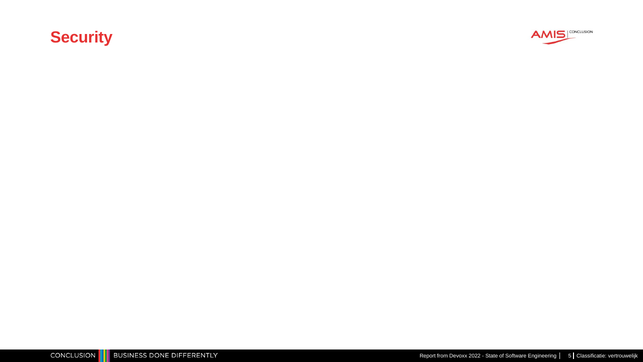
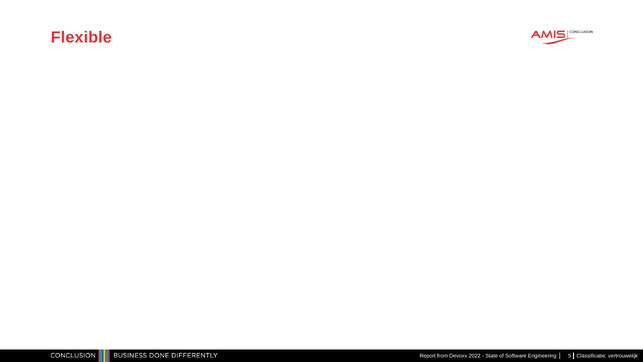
Security: Security -> Flexible
